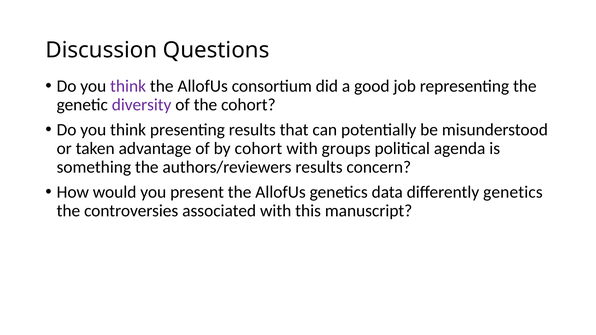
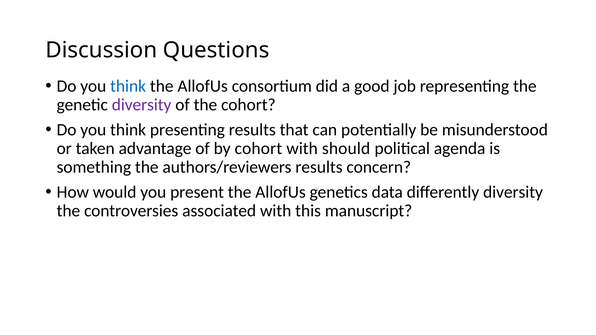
think at (128, 86) colour: purple -> blue
groups: groups -> should
differently genetics: genetics -> diversity
